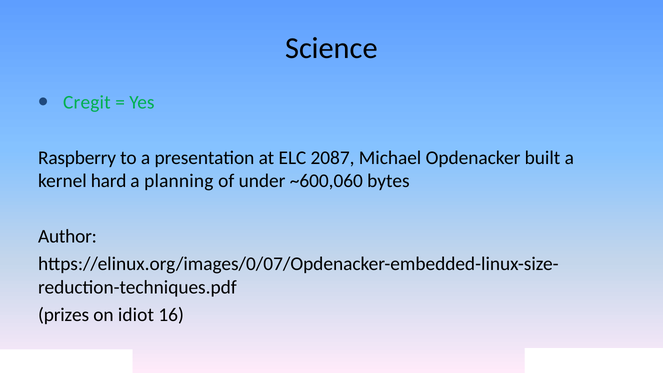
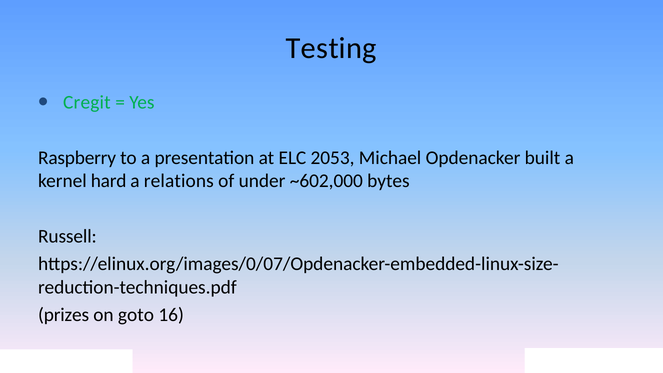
Science: Science -> Testing
2087: 2087 -> 2053
planning: planning -> relations
~600,060: ~600,060 -> ~602,000
Author: Author -> Russell
idiot: idiot -> goto
